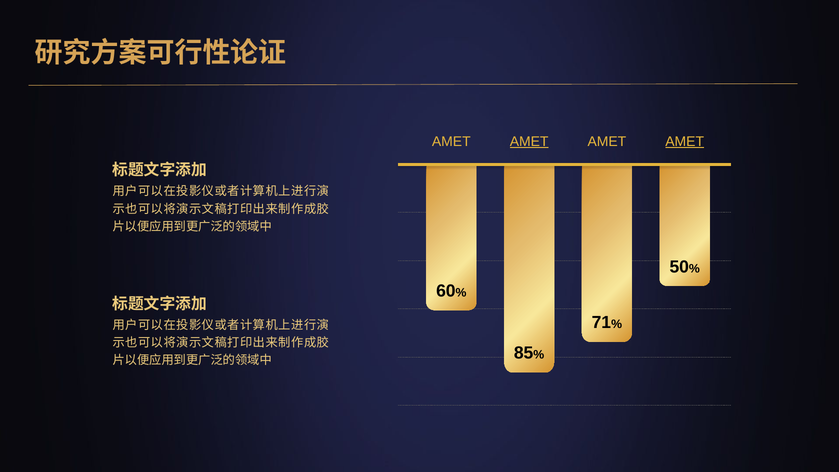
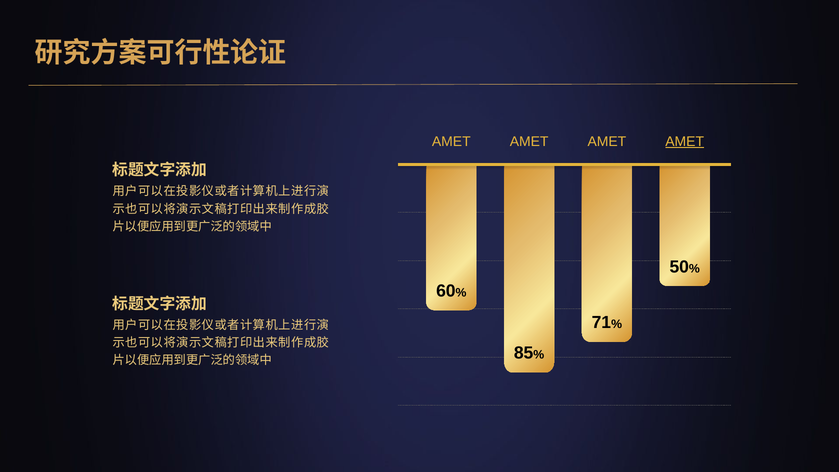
AMET at (529, 141) underline: present -> none
